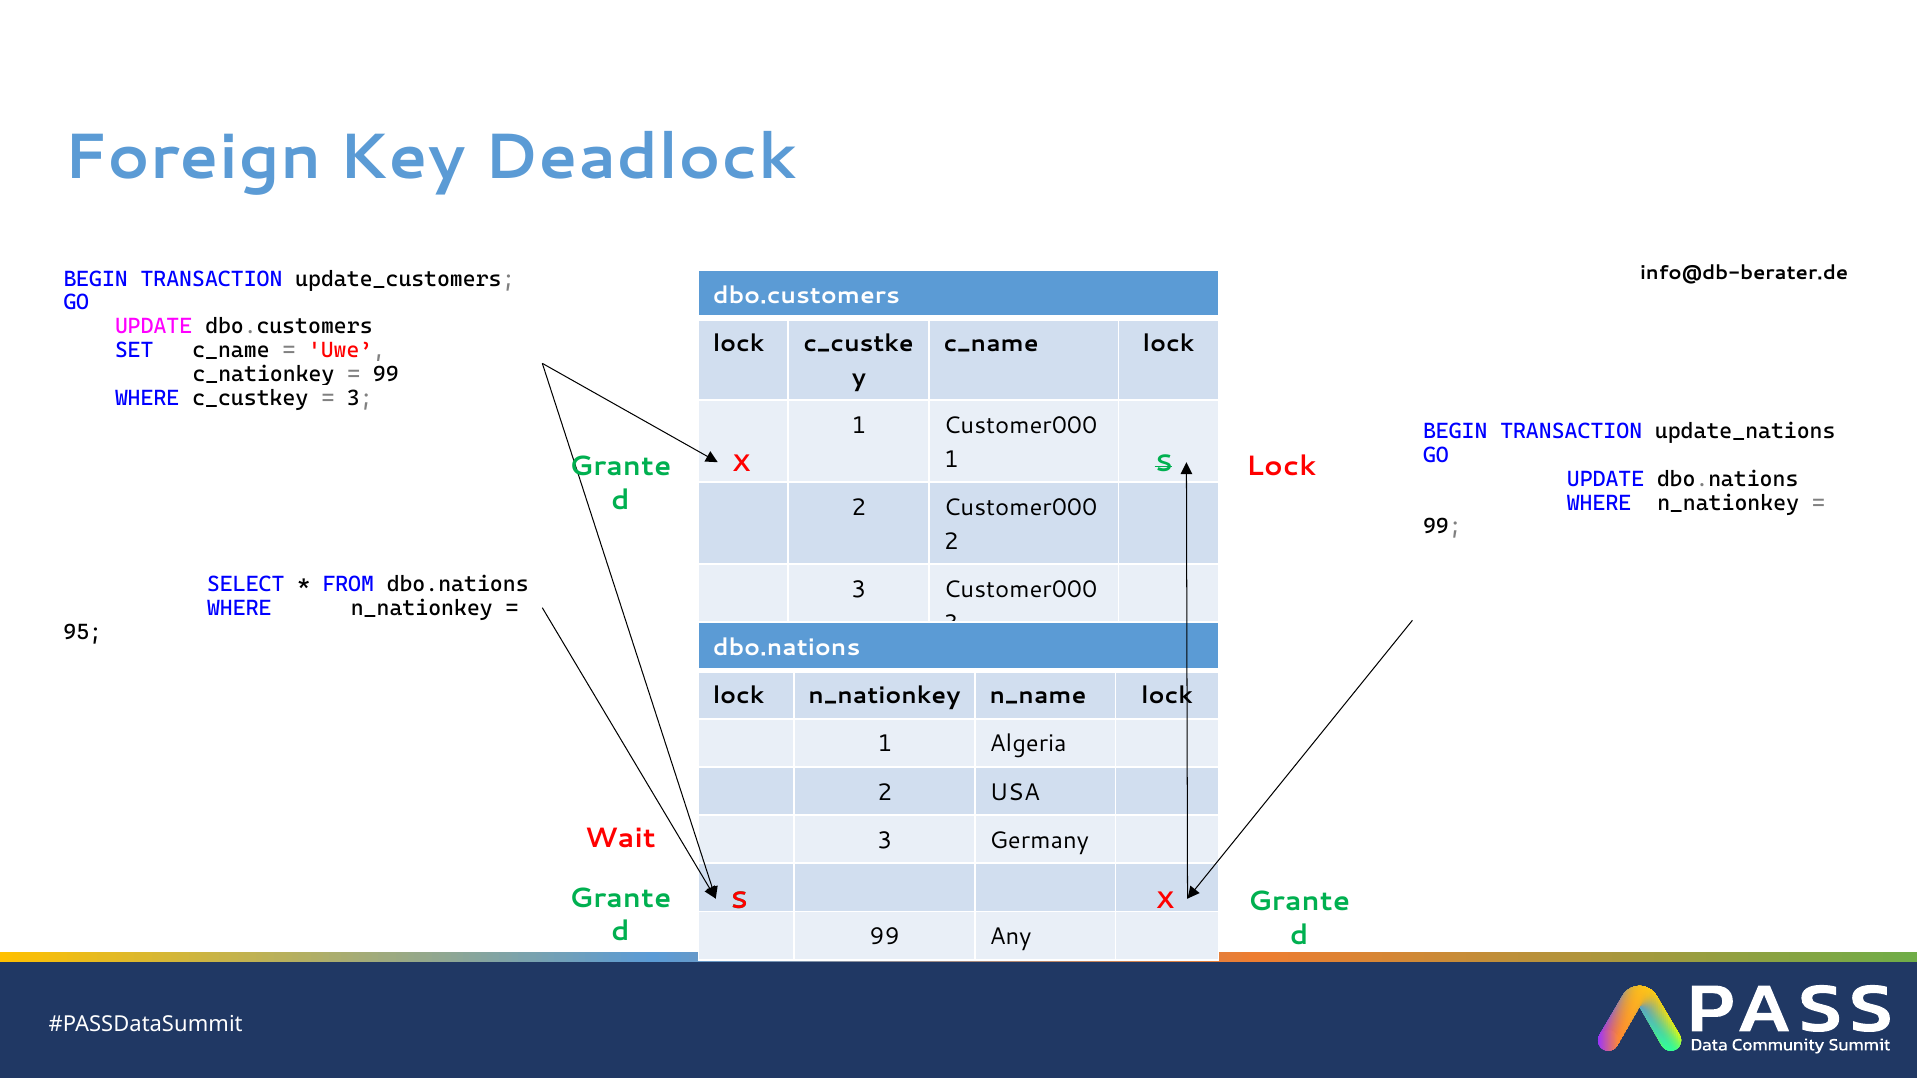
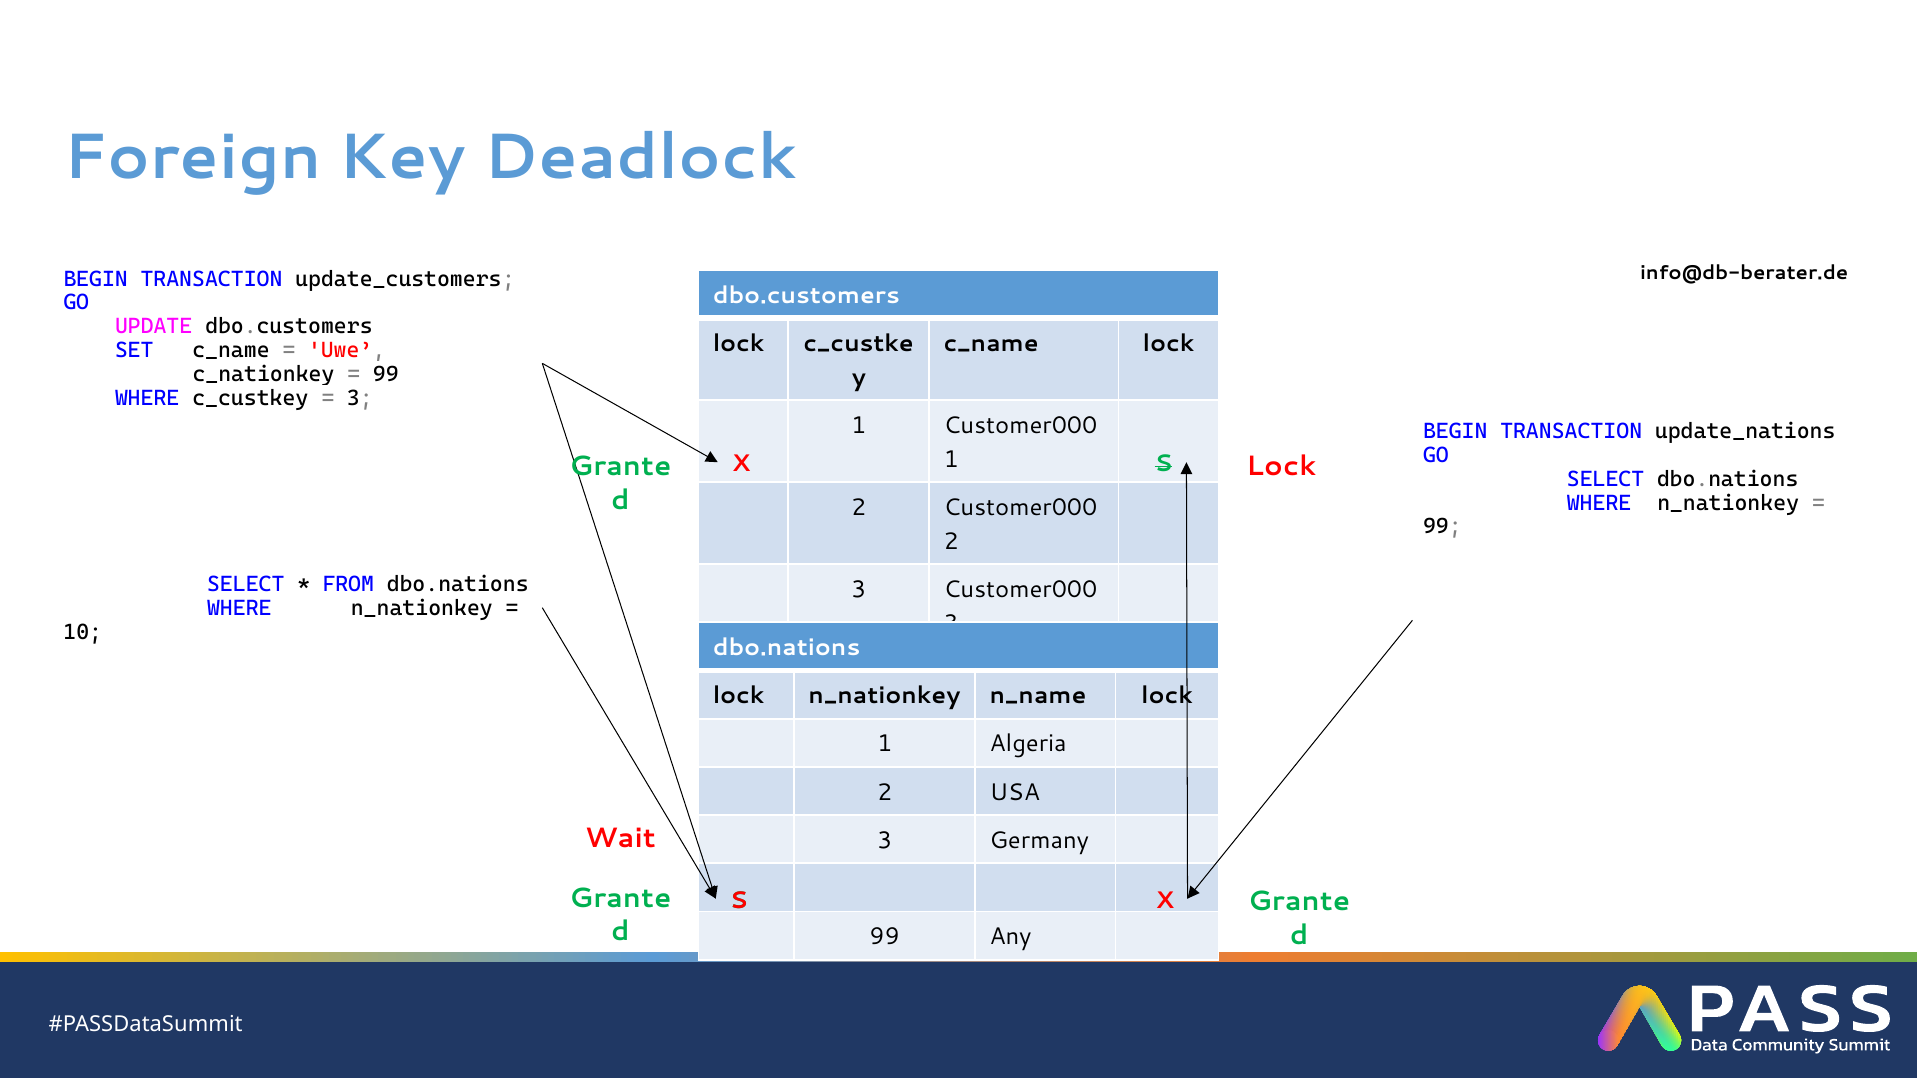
UPDATE at (1606, 479): UPDATE -> SELECT
95: 95 -> 10
